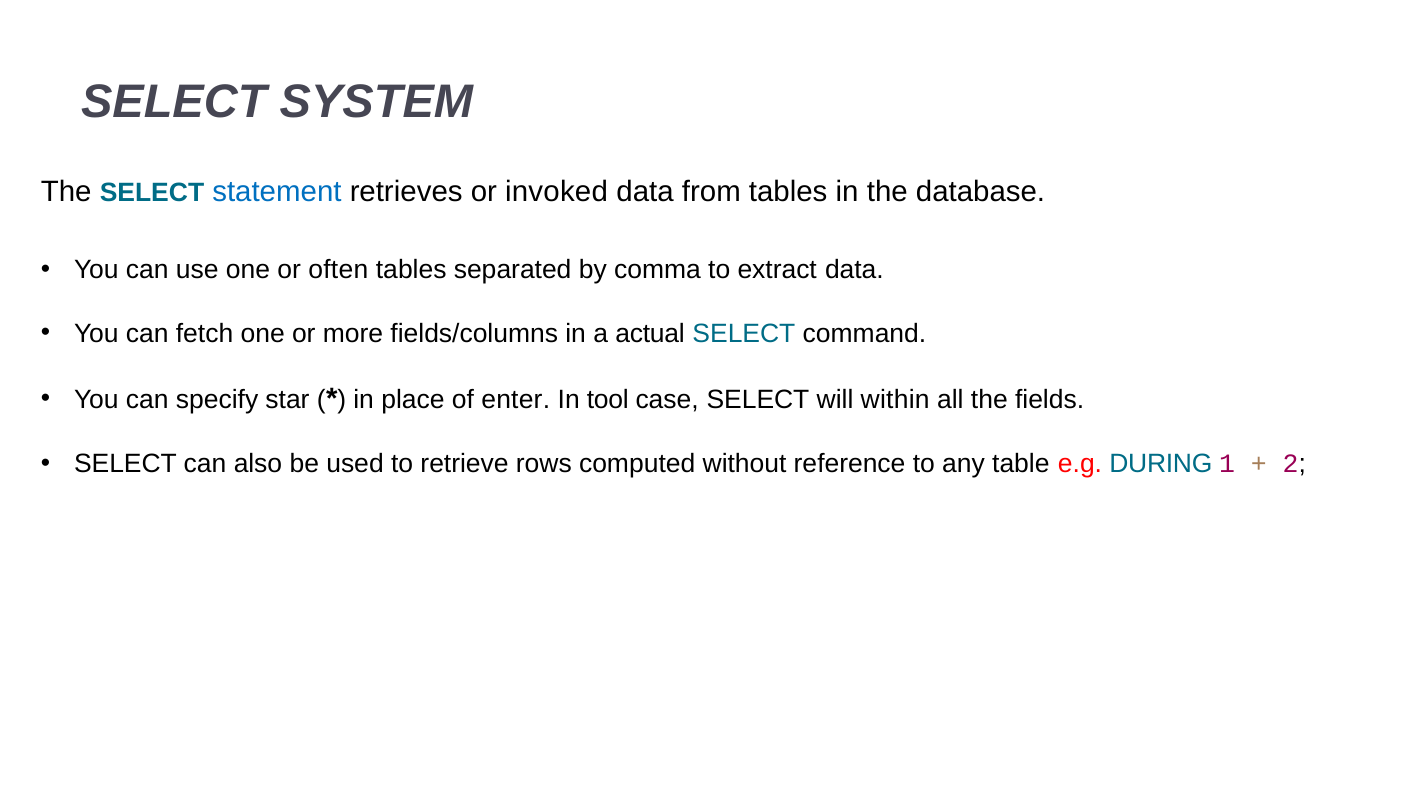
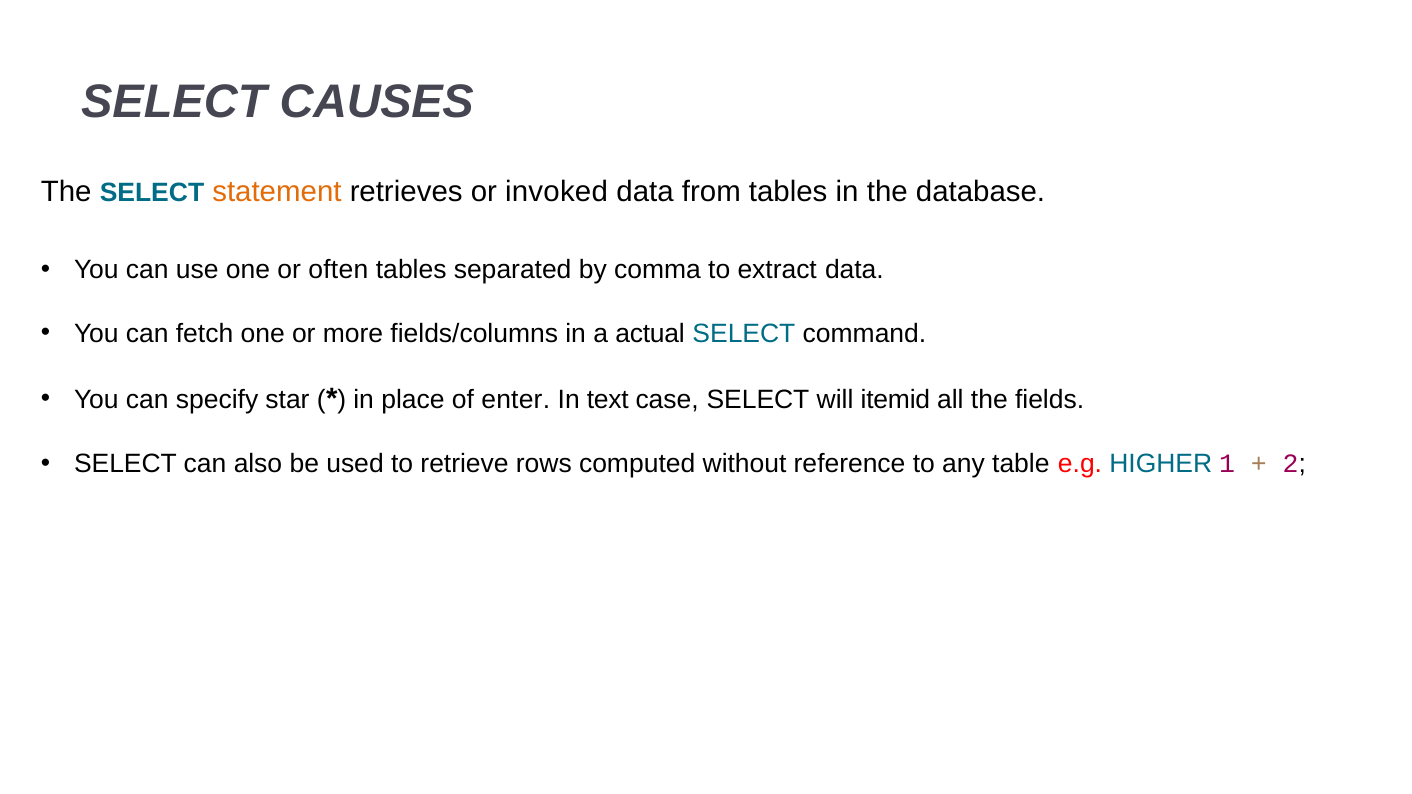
SYSTEM: SYSTEM -> CAUSES
statement colour: blue -> orange
tool: tool -> text
within: within -> itemid
DURING: DURING -> HIGHER
